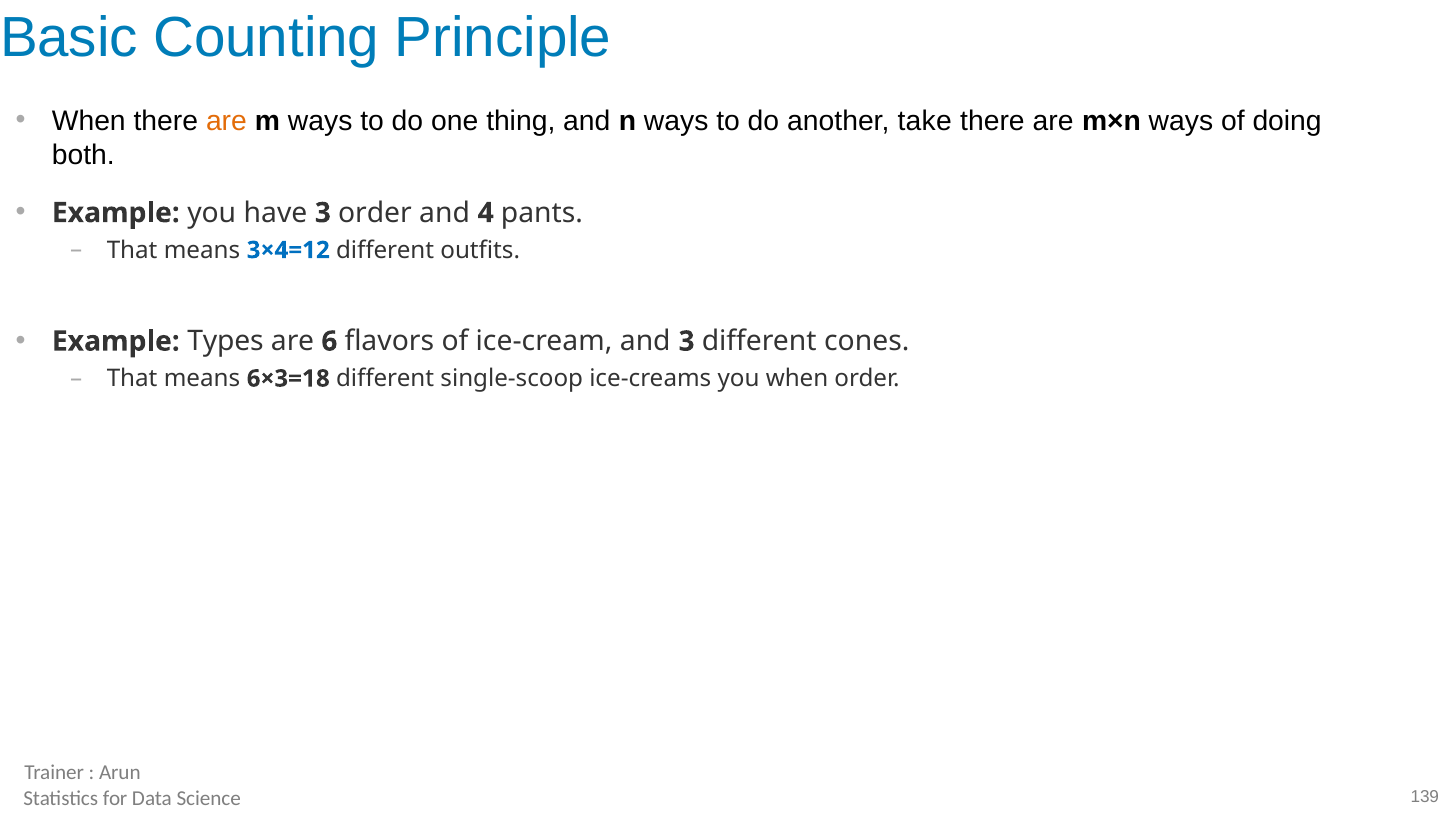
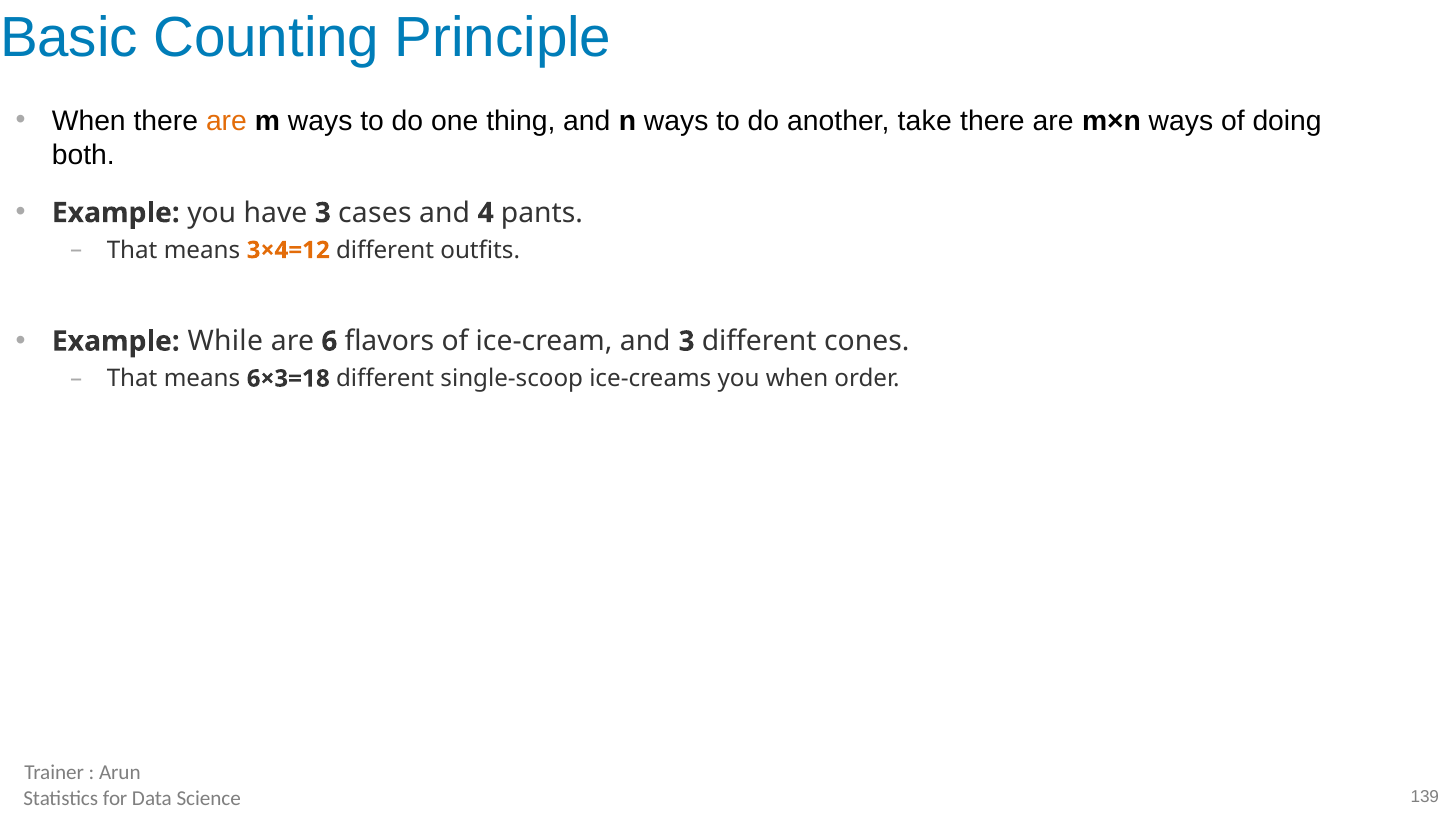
3 order: order -> cases
3×4=12 colour: blue -> orange
Types: Types -> While
